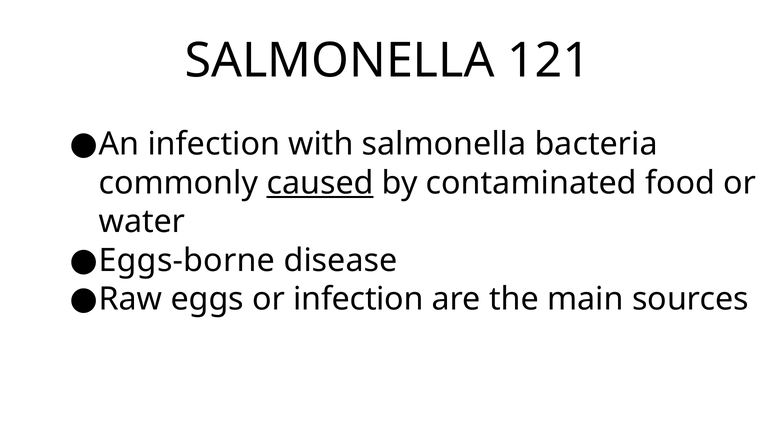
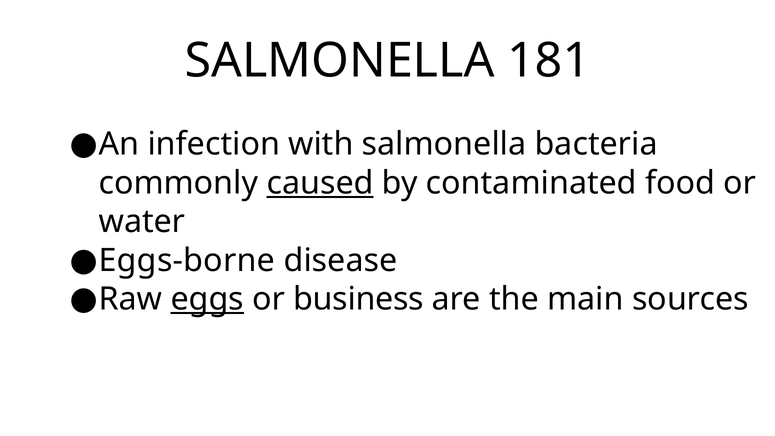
121: 121 -> 181
eggs underline: none -> present
or infection: infection -> business
